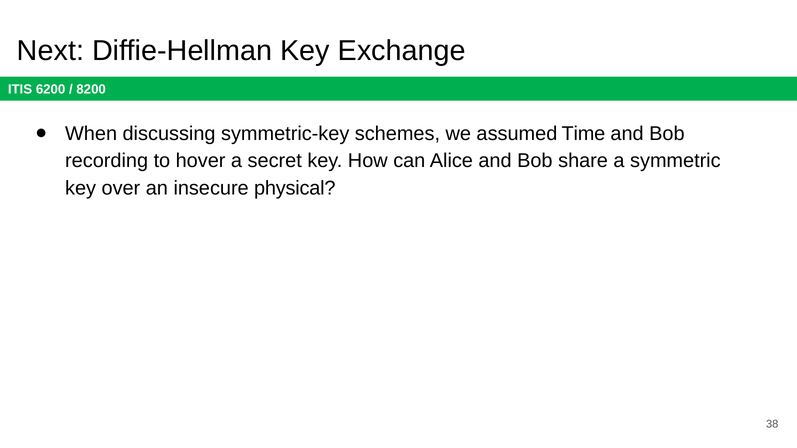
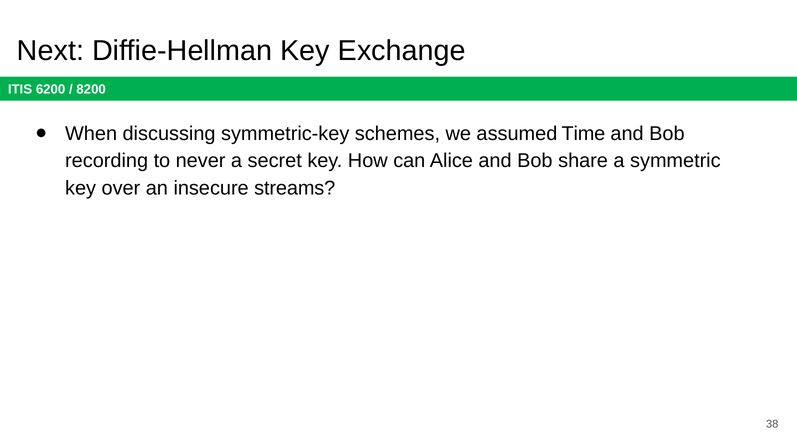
hover: hover -> never
physical: physical -> streams
